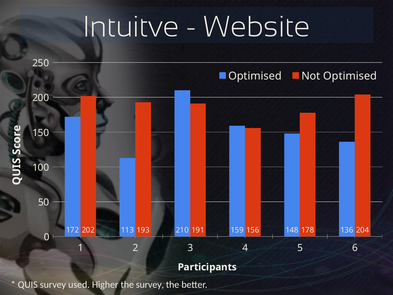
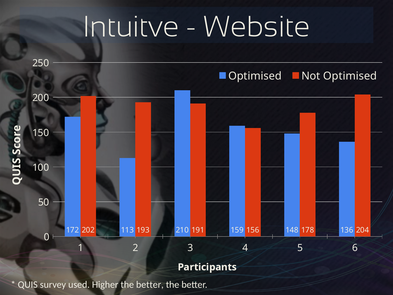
Higher the survey: survey -> better
